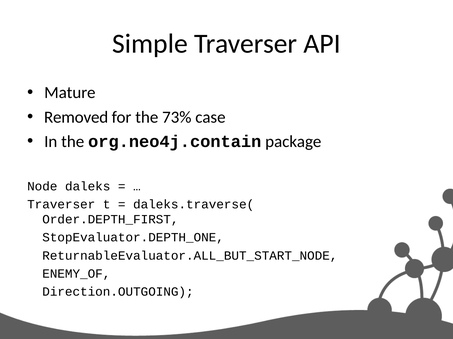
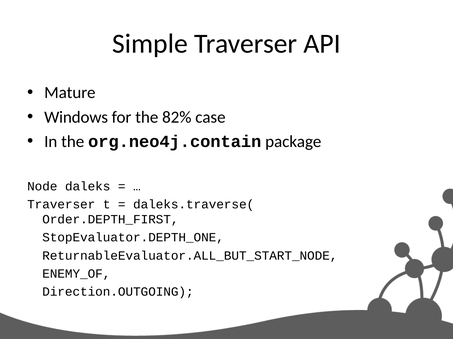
Removed: Removed -> Windows
73%: 73% -> 82%
